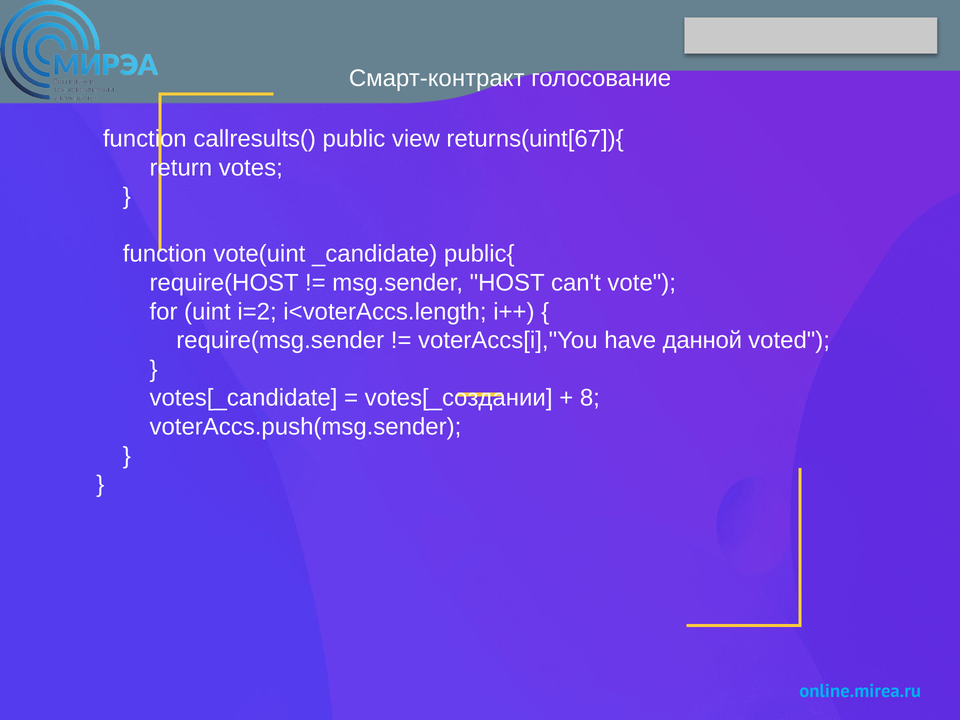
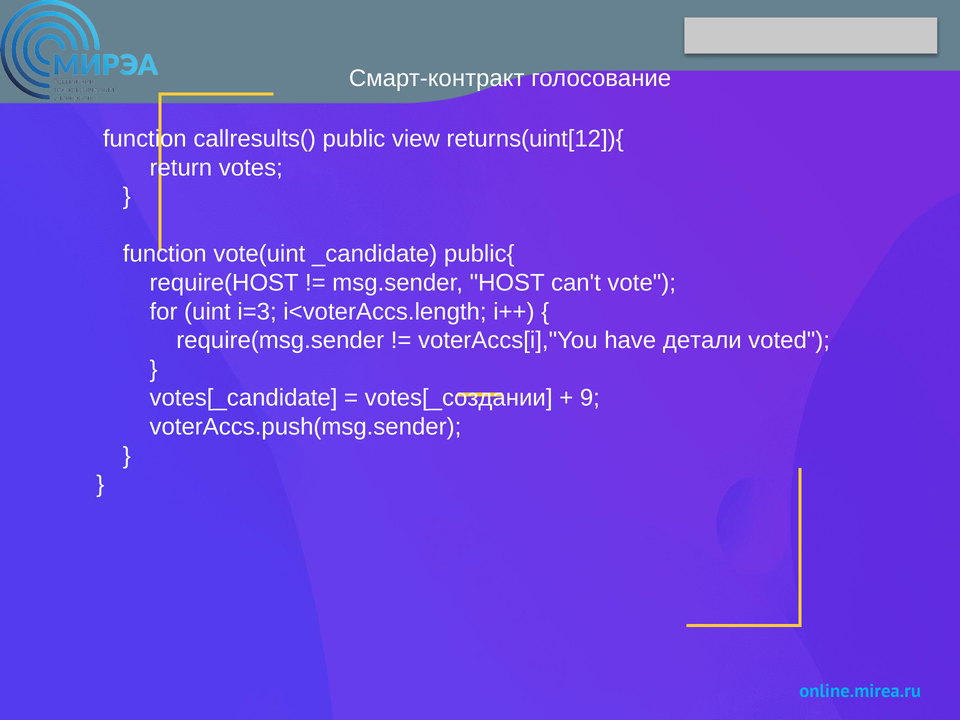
returns(uint[67]){: returns(uint[67]){ -> returns(uint[12]){
i=2: i=2 -> i=3
данной: данной -> детали
8: 8 -> 9
